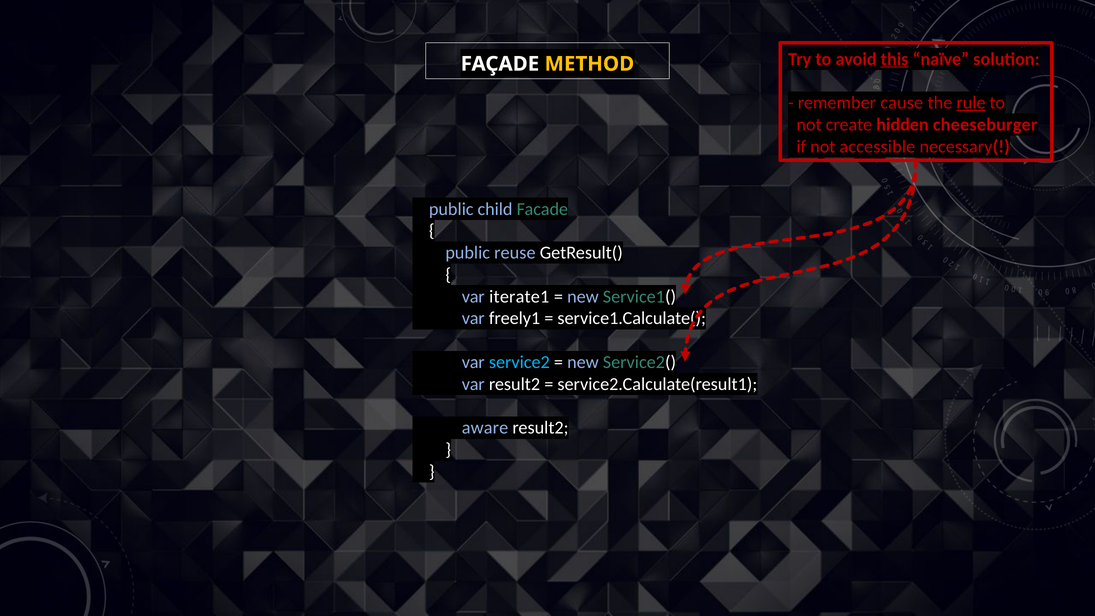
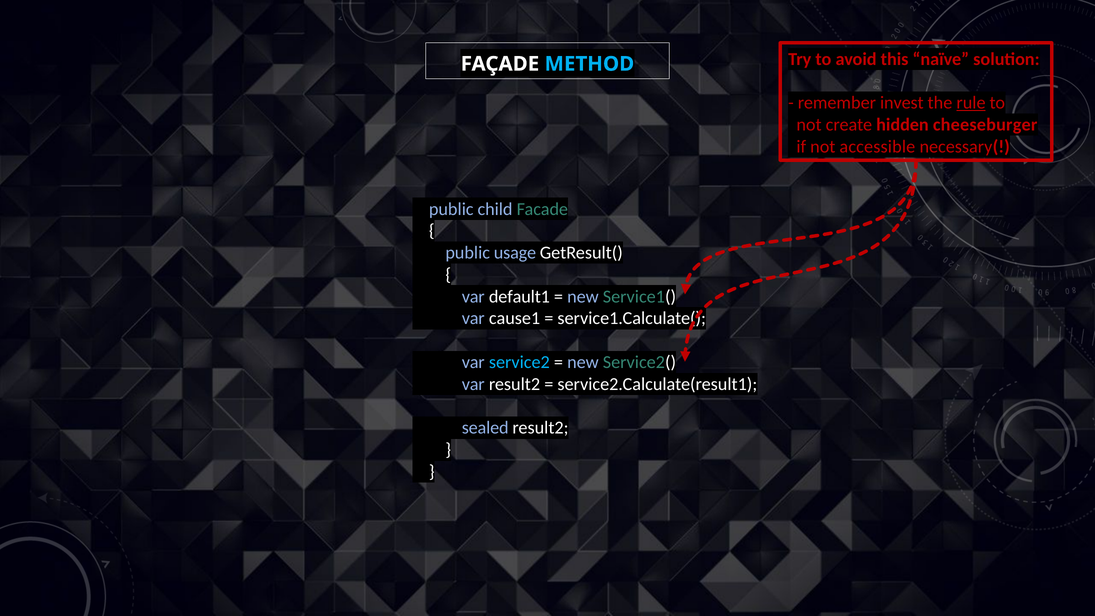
METHOD colour: yellow -> light blue
this underline: present -> none
cause: cause -> invest
reuse: reuse -> usage
iterate1: iterate1 -> default1
freely1: freely1 -> cause1
aware: aware -> sealed
